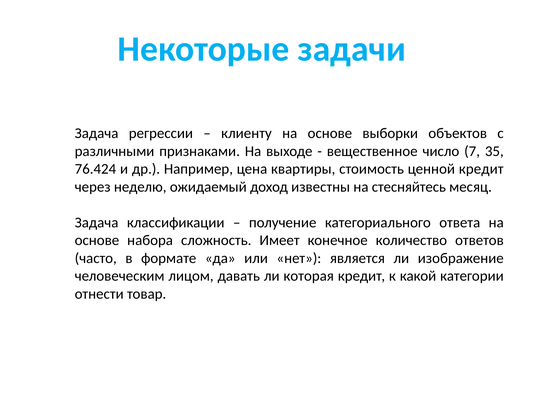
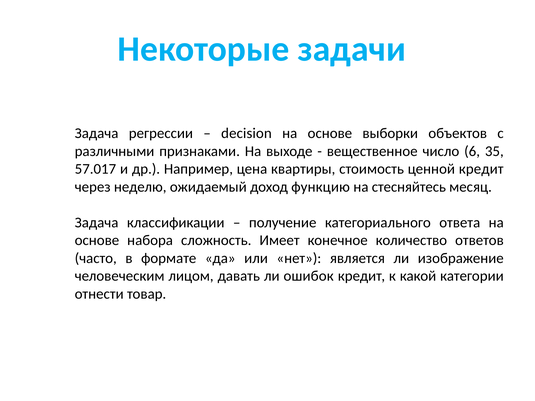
клиенту: клиенту -> decision
7: 7 -> 6
76.424: 76.424 -> 57.017
известны: известны -> функцию
которая: которая -> ошибок
